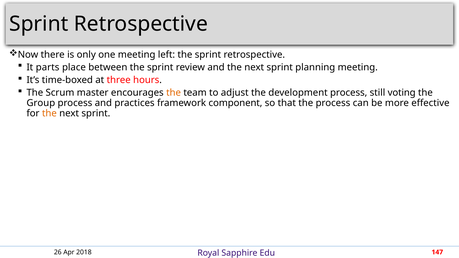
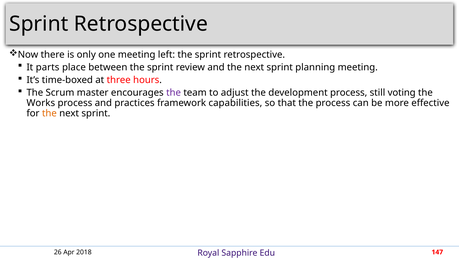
the at (174, 93) colour: orange -> purple
Group: Group -> Works
component: component -> capabilities
